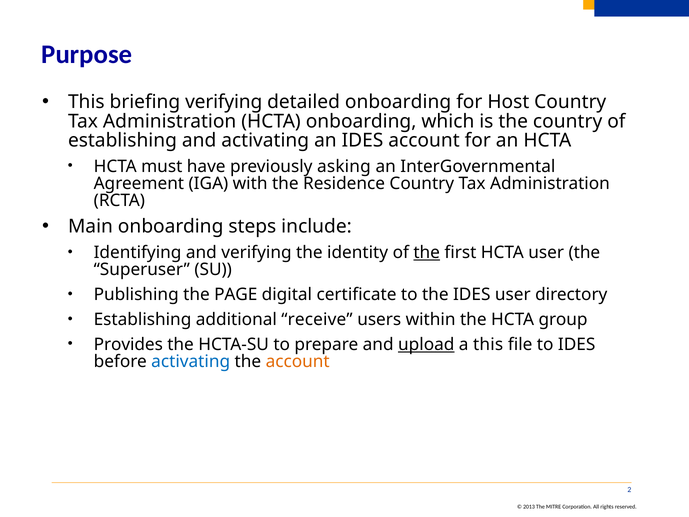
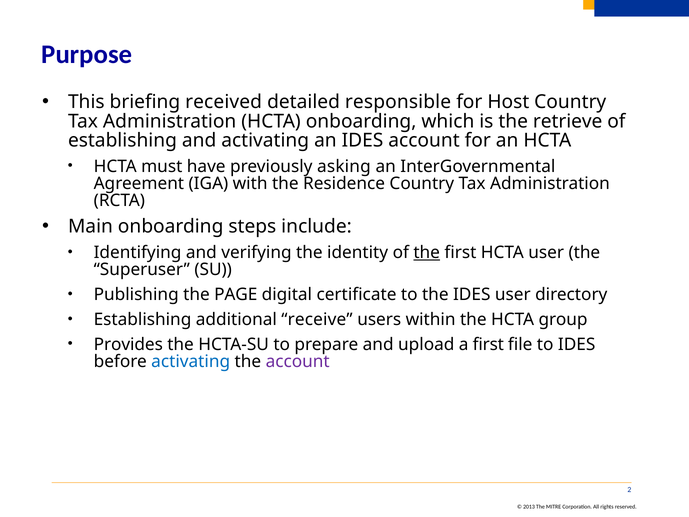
briefing verifying: verifying -> received
detailed onboarding: onboarding -> responsible
the country: country -> retrieve
upload underline: present -> none
a this: this -> first
account at (298, 361) colour: orange -> purple
